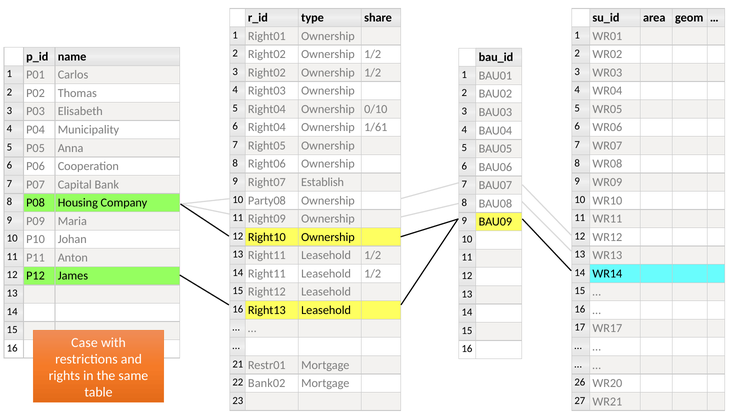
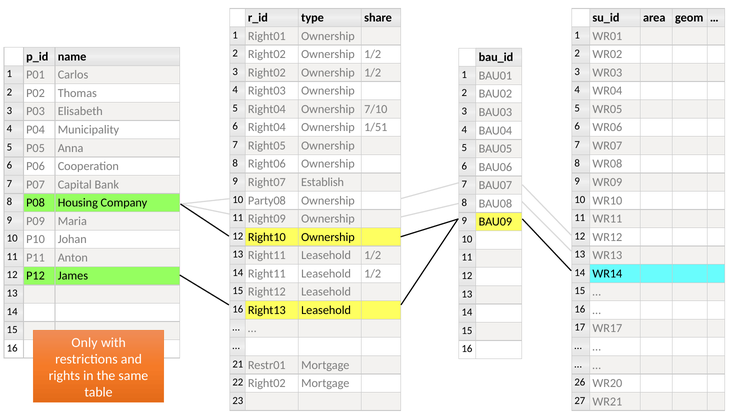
0/10: 0/10 -> 7/10
1/61: 1/61 -> 1/51
Case: Case -> Only
22 Bank02: Bank02 -> Right02
